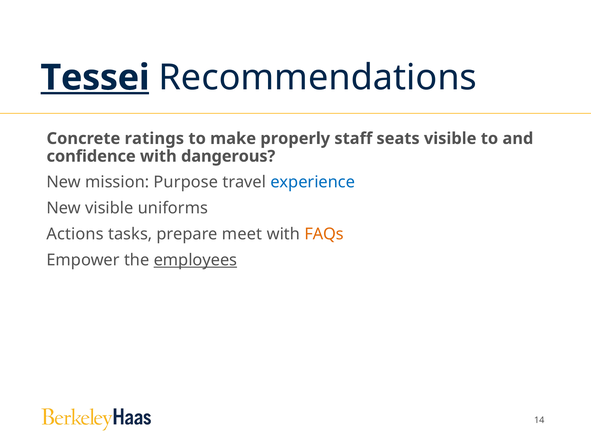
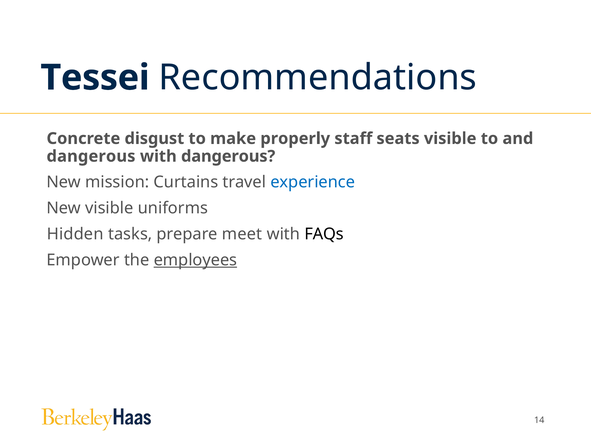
Tessei underline: present -> none
ratings: ratings -> disgust
confidence at (91, 156): confidence -> dangerous
Purpose: Purpose -> Curtains
Actions: Actions -> Hidden
FAQs colour: orange -> black
